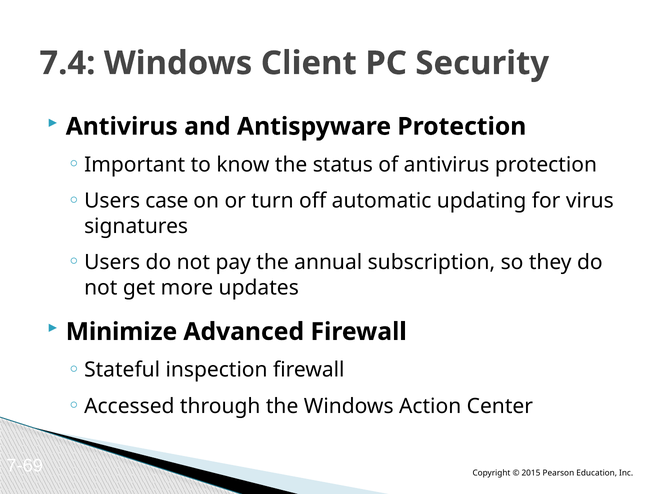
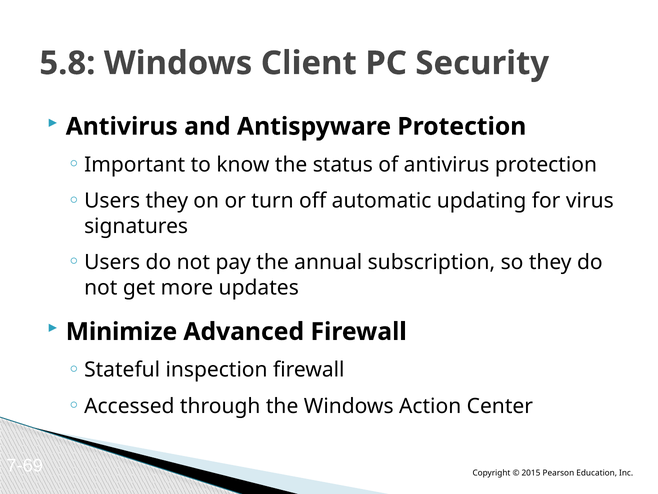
7.4: 7.4 -> 5.8
Users case: case -> they
